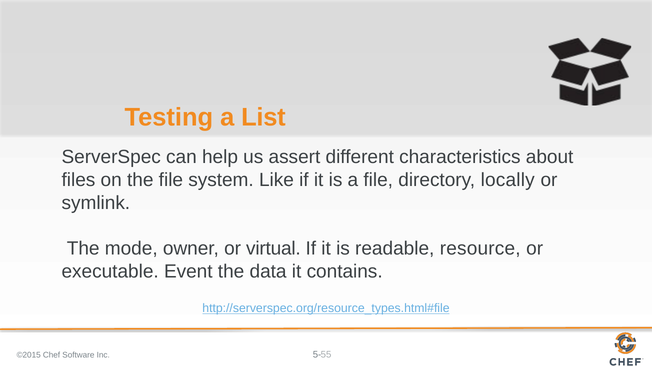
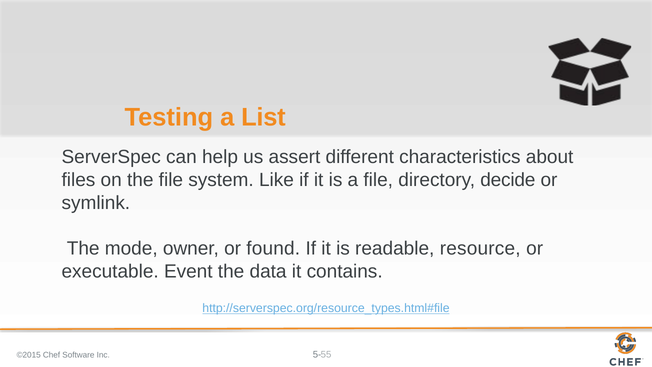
locally: locally -> decide
virtual: virtual -> found
